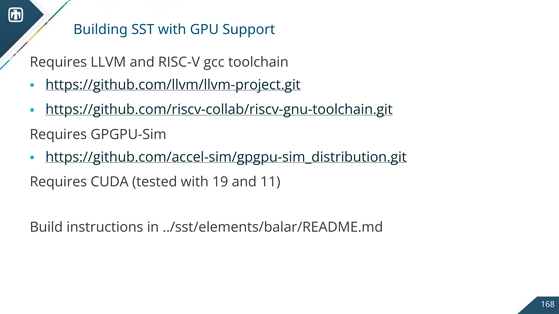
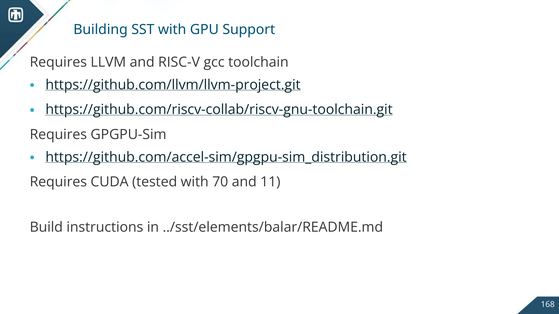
19: 19 -> 70
